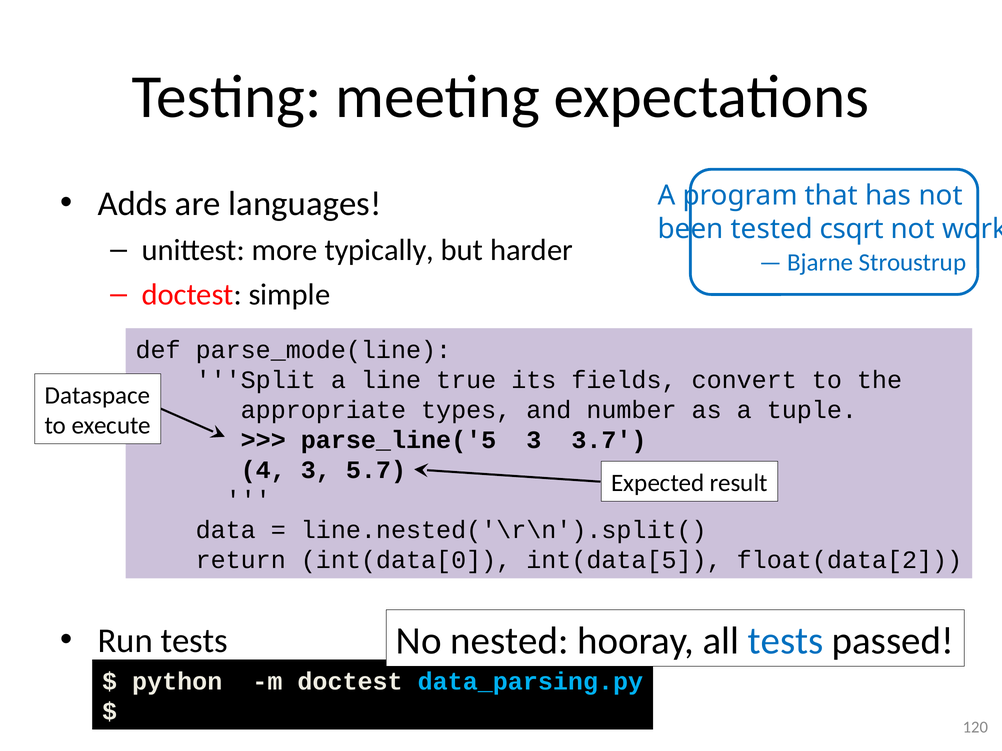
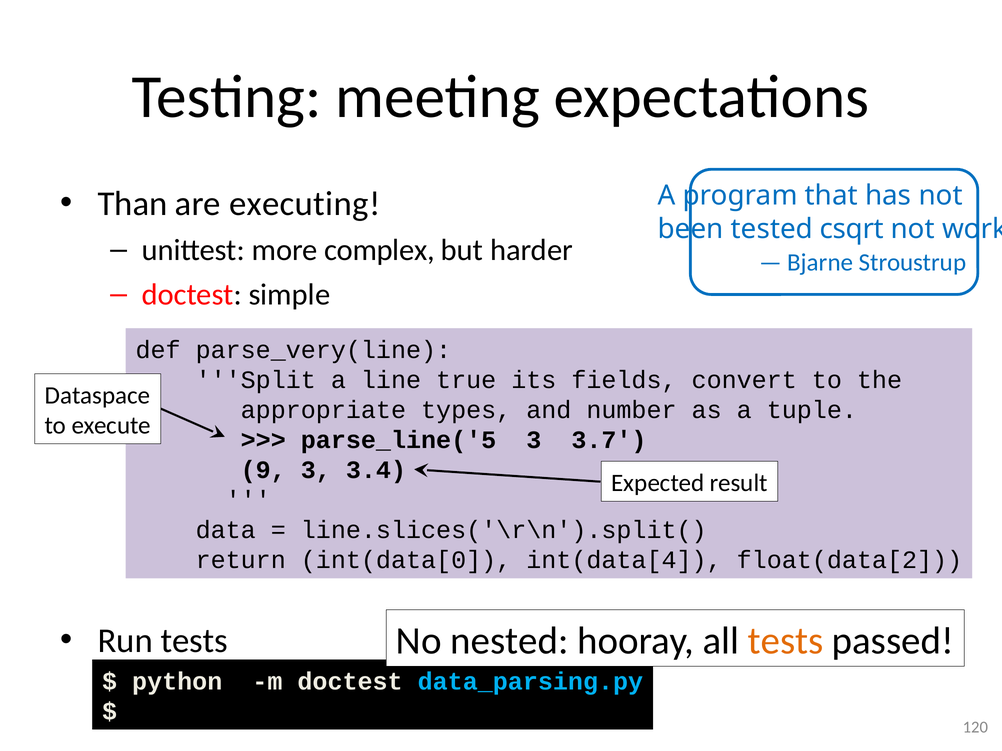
Adds: Adds -> Than
languages: languages -> executing
typically: typically -> complex
parse_mode(line: parse_mode(line -> parse_very(line
4: 4 -> 9
5.7: 5.7 -> 3.4
line.nested('\r\n').split(: line.nested('\r\n').split( -> line.slices('\r\n').split(
int(data[5: int(data[5 -> int(data[4
tests at (786, 641) colour: blue -> orange
